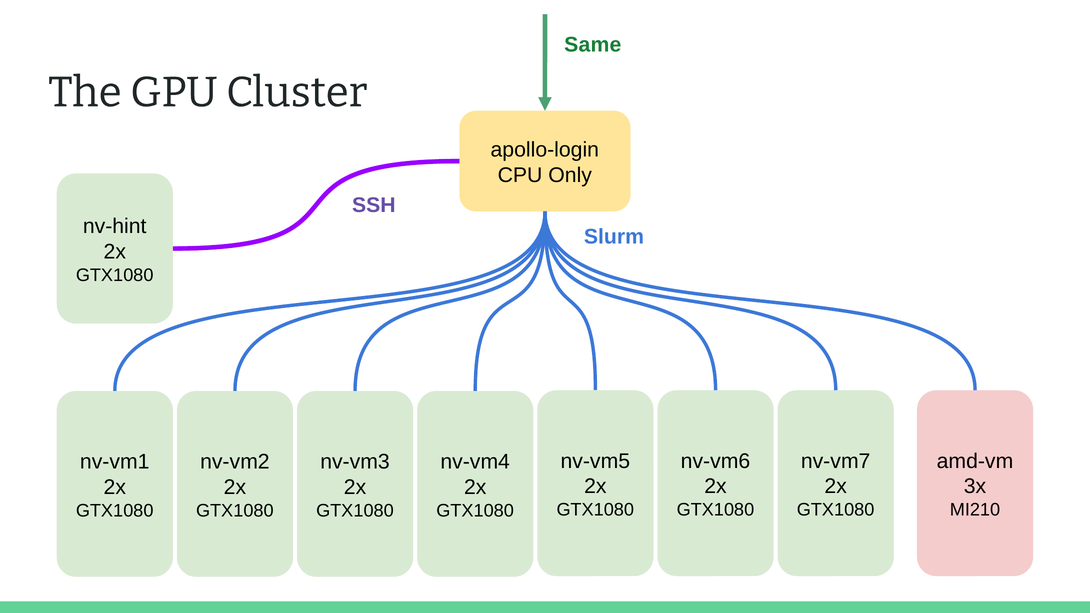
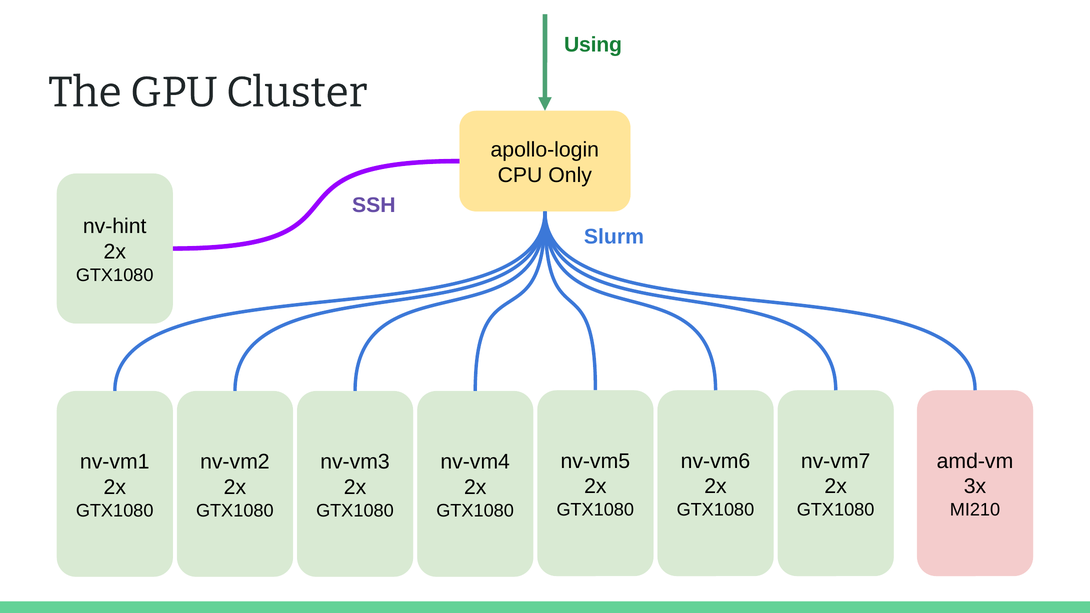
Same: Same -> Using
